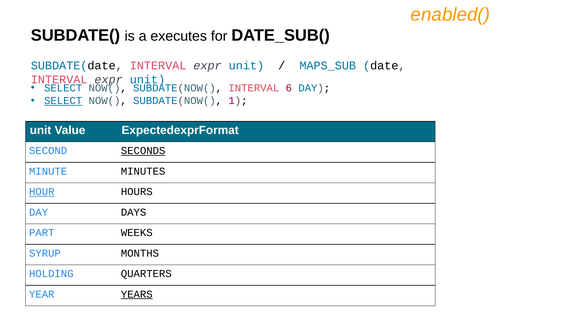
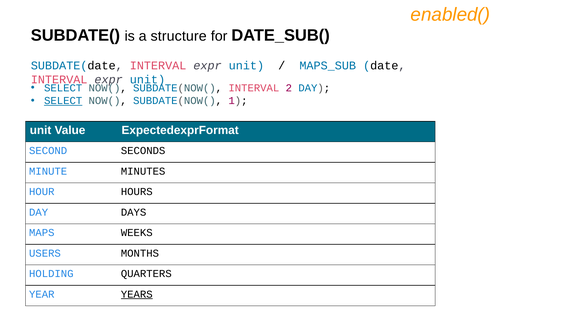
executes: executes -> structure
6: 6 -> 2
SECONDS underline: present -> none
HOUR underline: present -> none
PART: PART -> MAPS
SYRUP: SYRUP -> USERS
